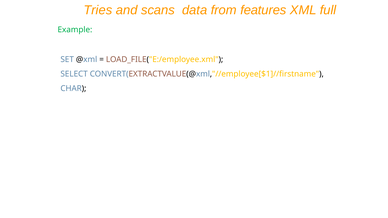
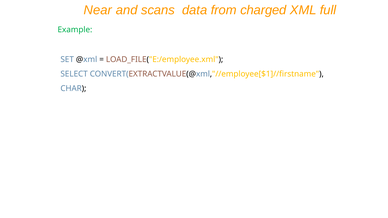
Tries: Tries -> Near
features: features -> charged
